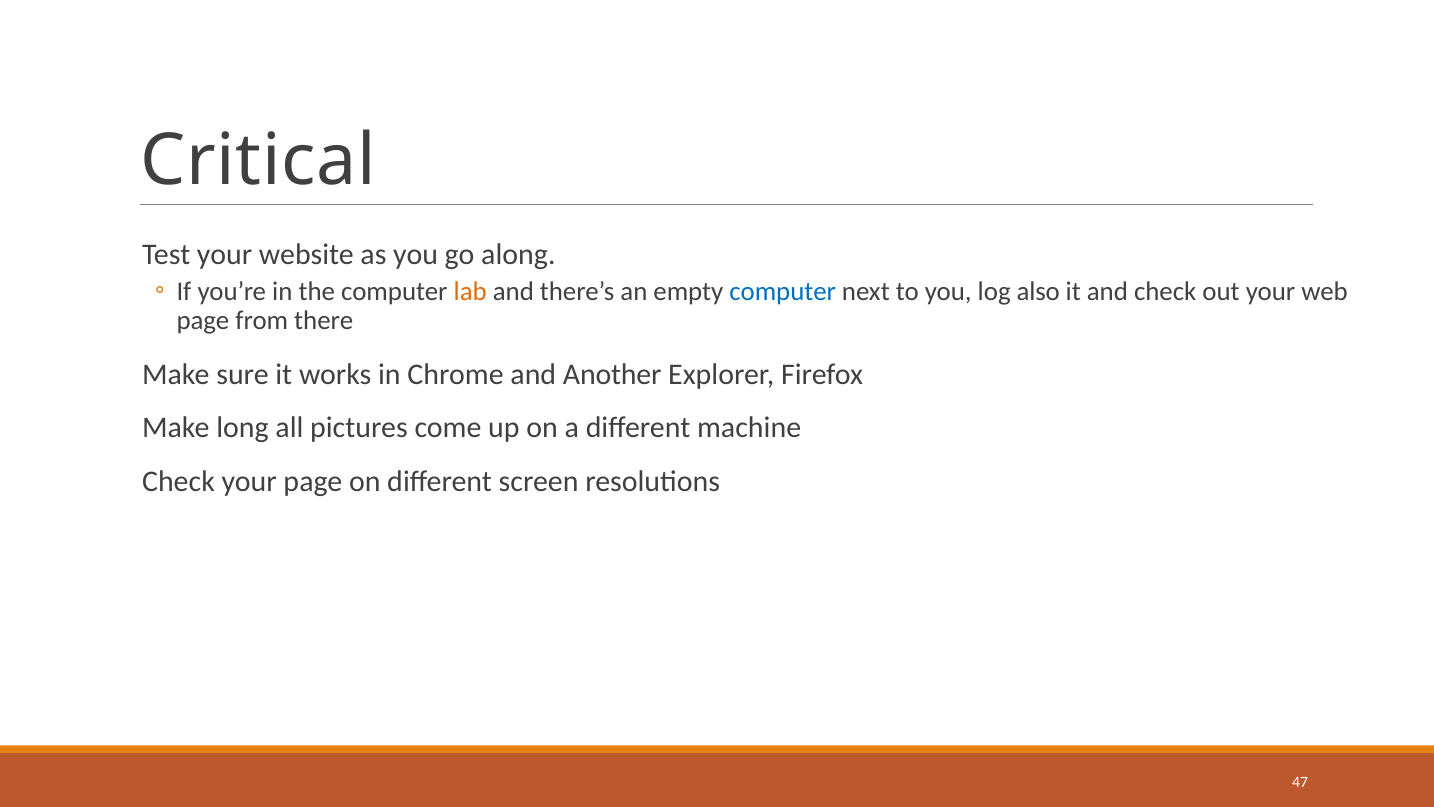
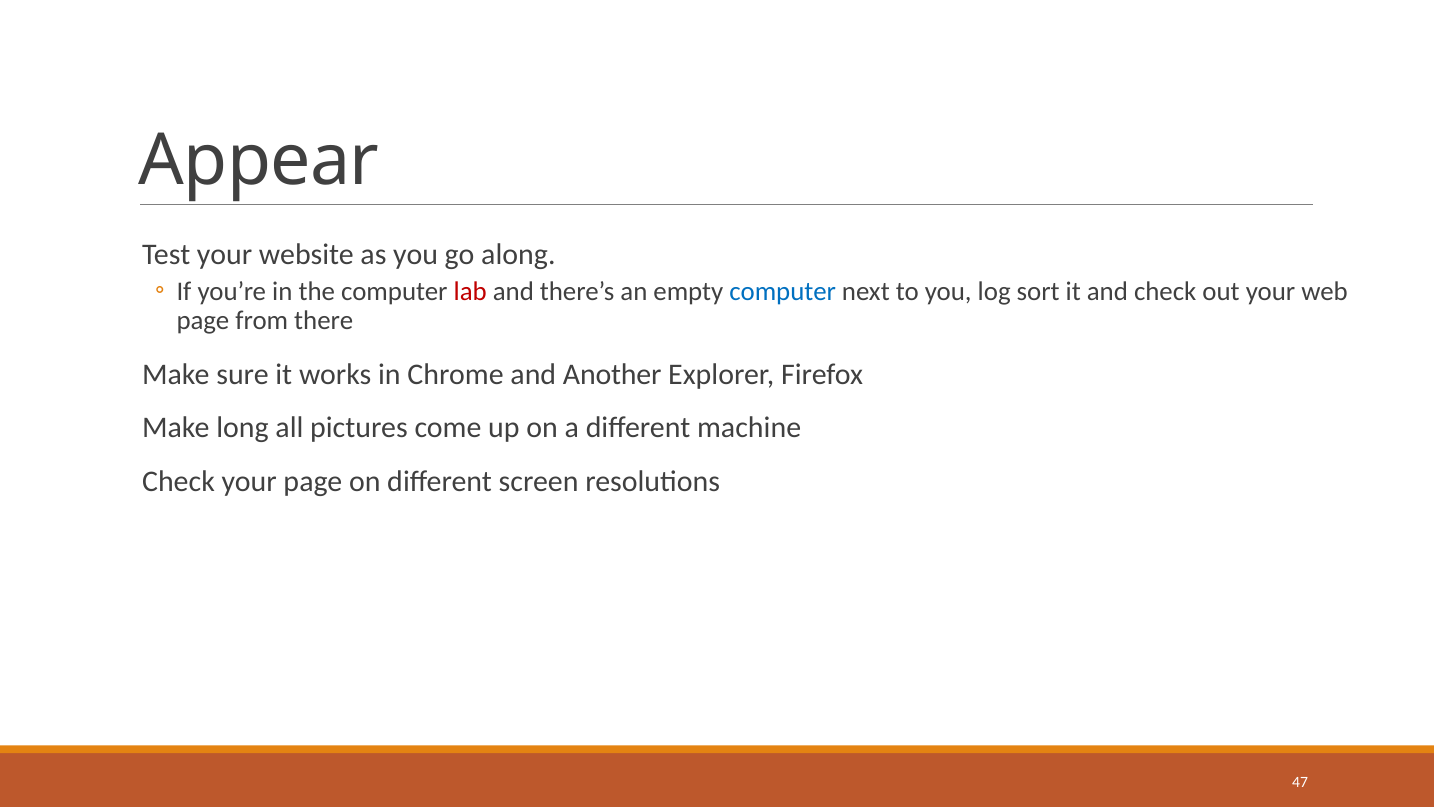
Critical: Critical -> Appear
lab colour: orange -> red
also: also -> sort
